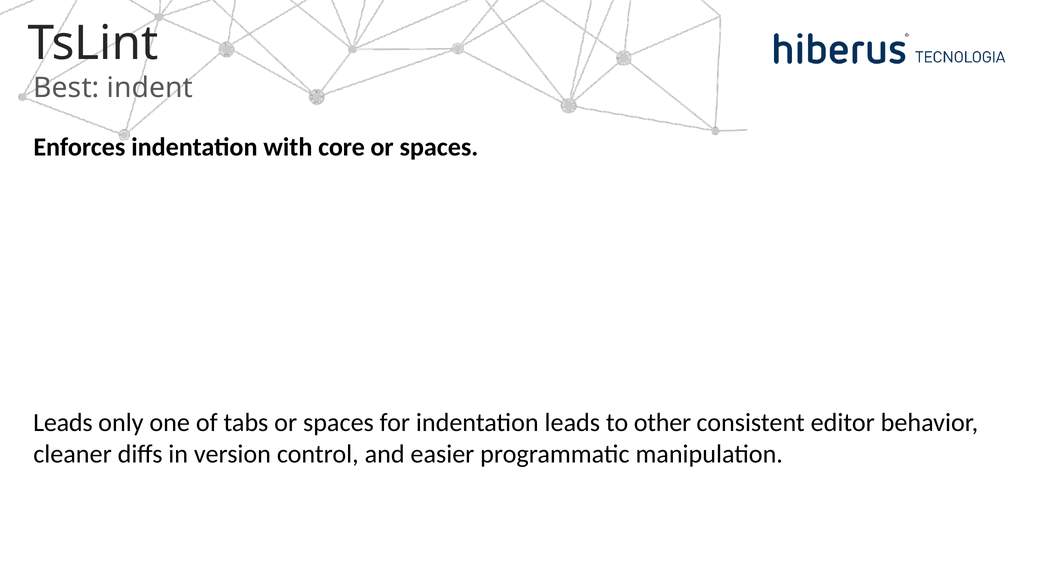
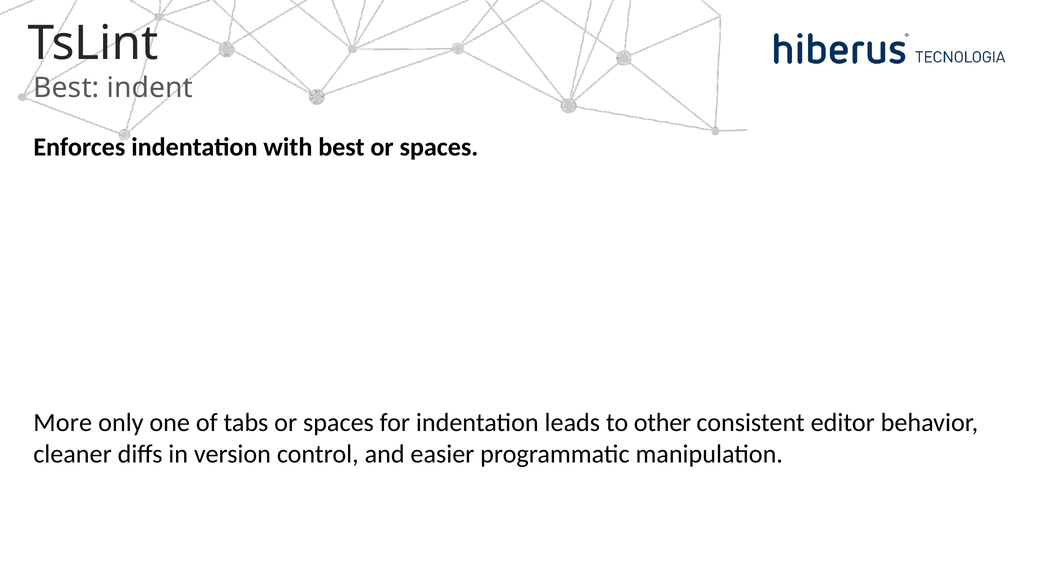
with core: core -> best
Leads at (63, 423): Leads -> More
